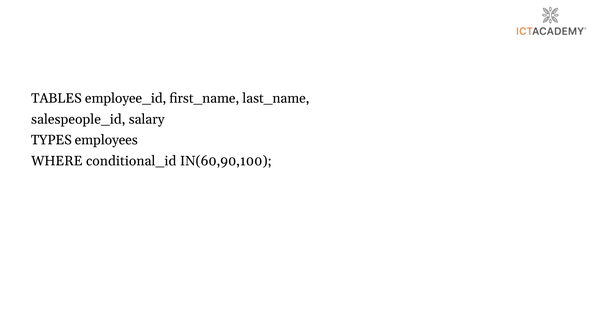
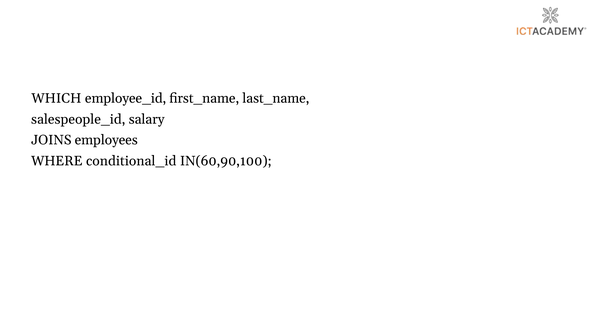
TABLES: TABLES -> WHICH
TYPES: TYPES -> JOINS
